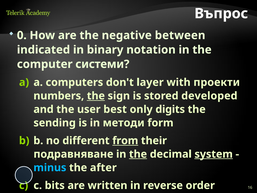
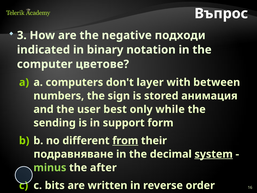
0: 0 -> 3
between: between -> подходи
системи: системи -> цветове
проекти: проекти -> between
the at (96, 96) underline: present -> none
developed: developed -> анимация
digits: digits -> while
методи: методи -> support
the at (138, 154) underline: present -> none
minus colour: light blue -> light green
